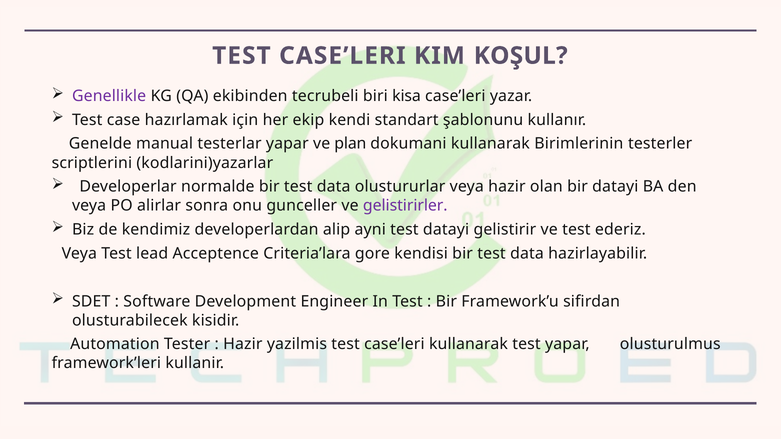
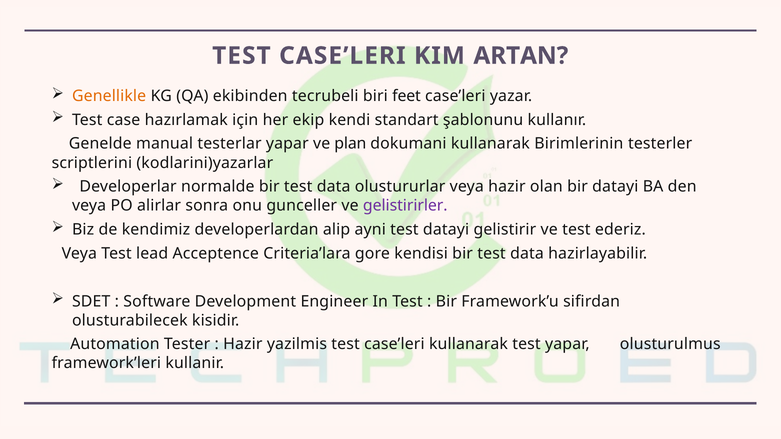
KOŞUL: KOŞUL -> ARTAN
Genellikle colour: purple -> orange
kisa: kisa -> feet
